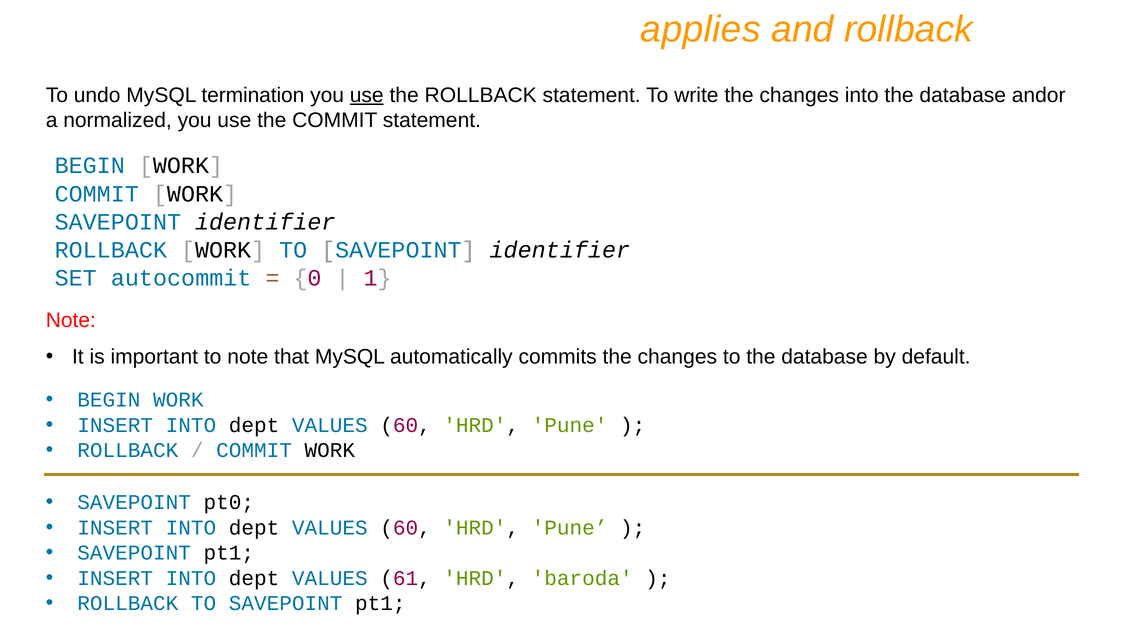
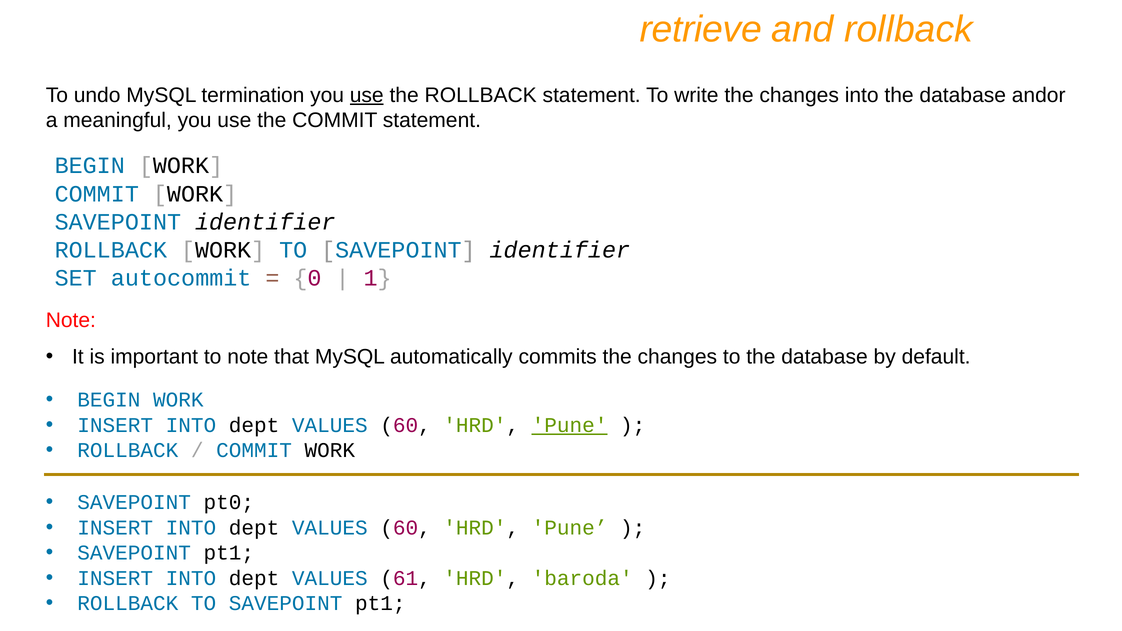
applies: applies -> retrieve
normalized: normalized -> meaningful
Pune at (570, 425) underline: none -> present
